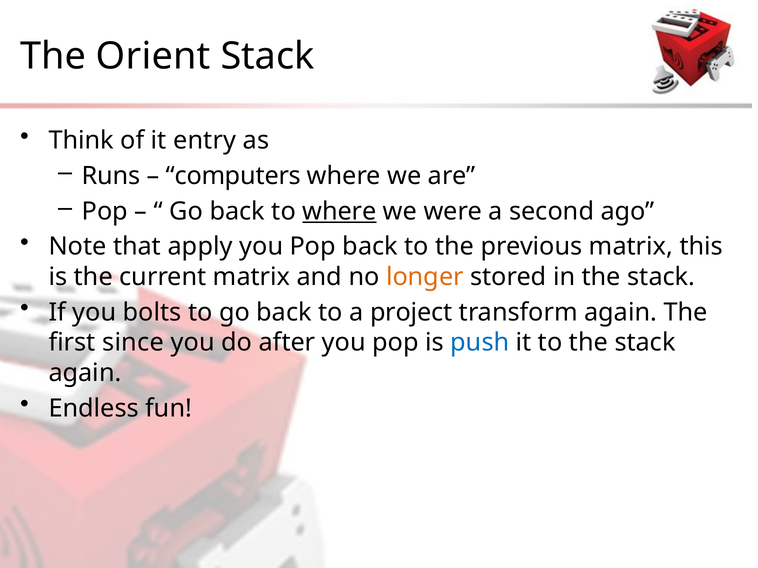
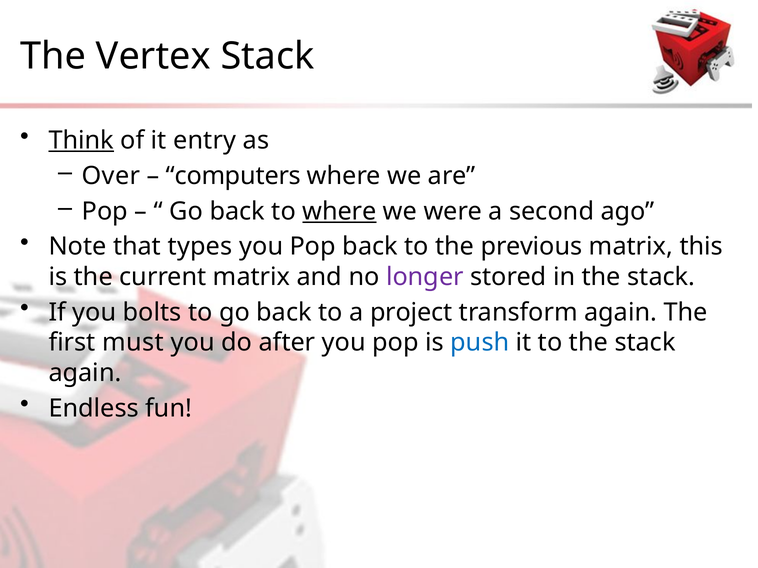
Orient: Orient -> Vertex
Think underline: none -> present
Runs: Runs -> Over
apply: apply -> types
longer colour: orange -> purple
since: since -> must
